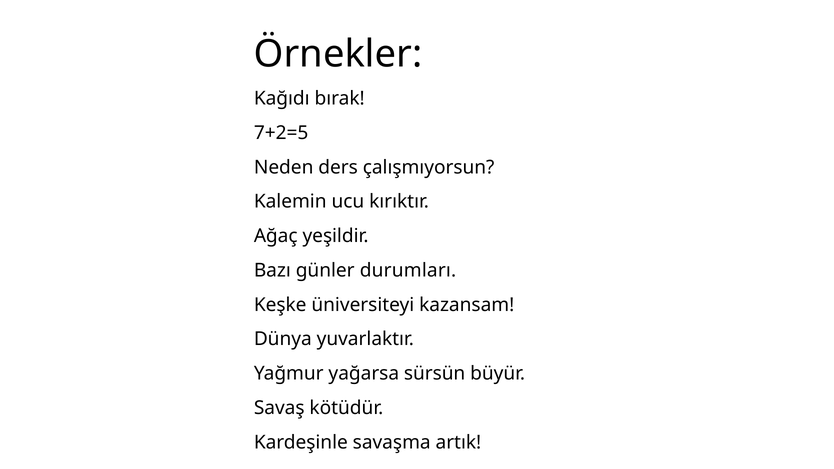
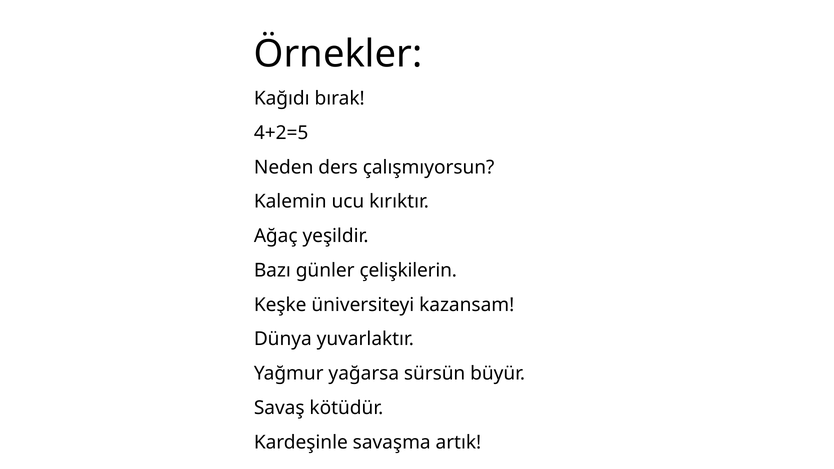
7+2=5: 7+2=5 -> 4+2=5
durumları: durumları -> çelişkilerin
